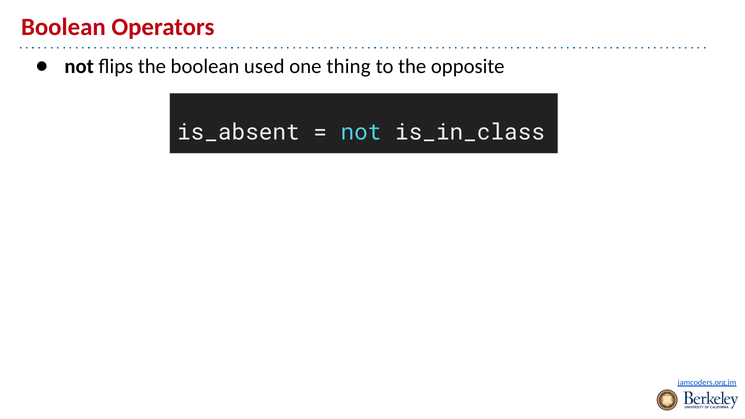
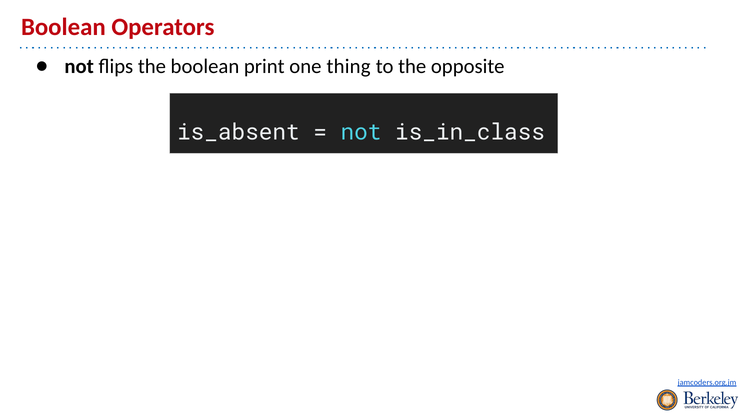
used: used -> print
